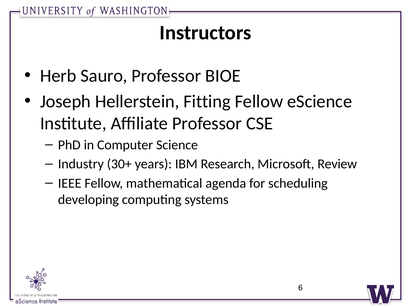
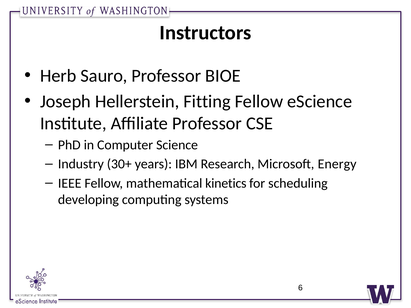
Review: Review -> Energy
agenda: agenda -> kinetics
